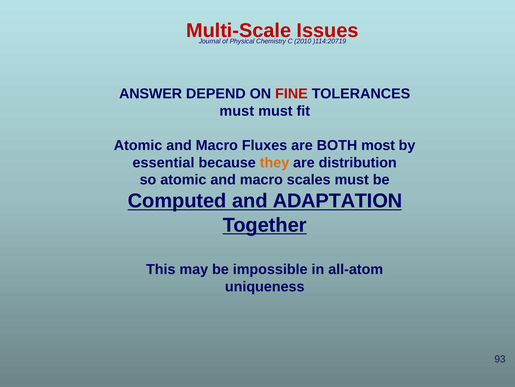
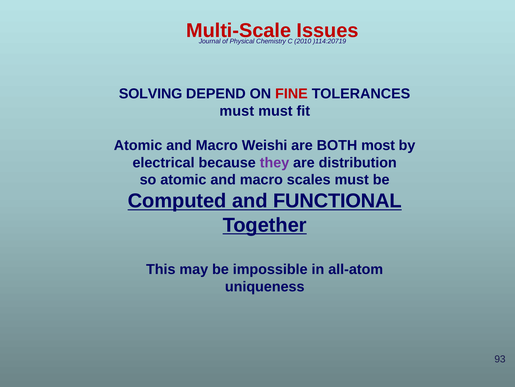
ANSWER: ANSWER -> SOLVING
Fluxes: Fluxes -> Weishi
essential: essential -> electrical
they colour: orange -> purple
ADAPTATION: ADAPTATION -> FUNCTIONAL
